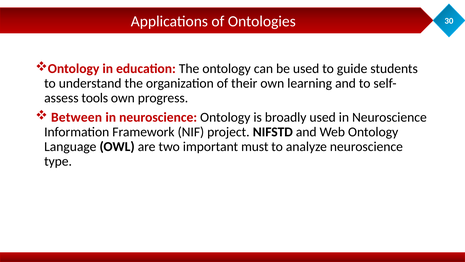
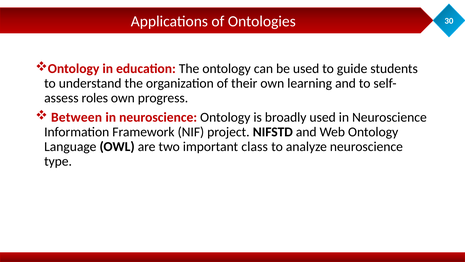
tools: tools -> roles
must: must -> class
